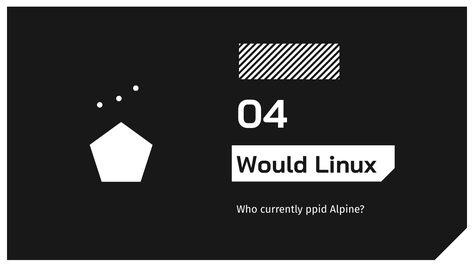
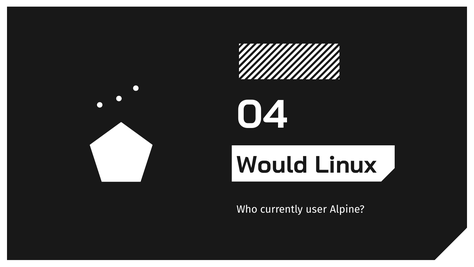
ppid: ppid -> user
